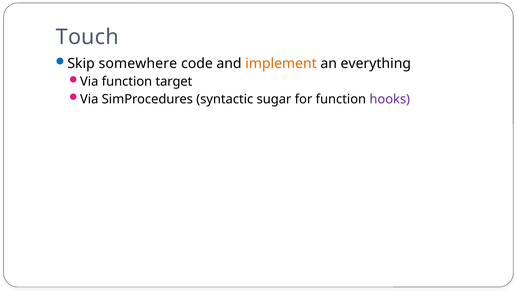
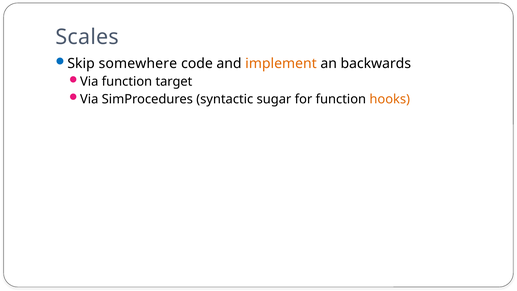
Touch: Touch -> Scales
everything: everything -> backwards
hooks colour: purple -> orange
